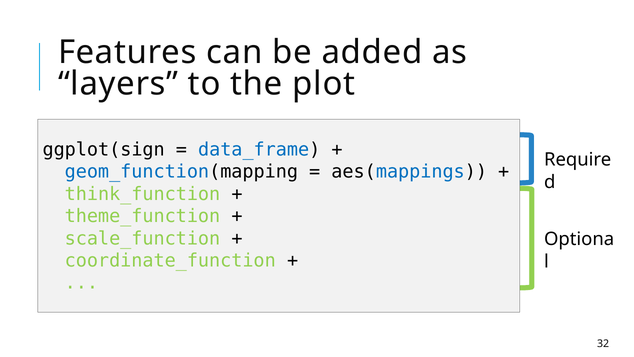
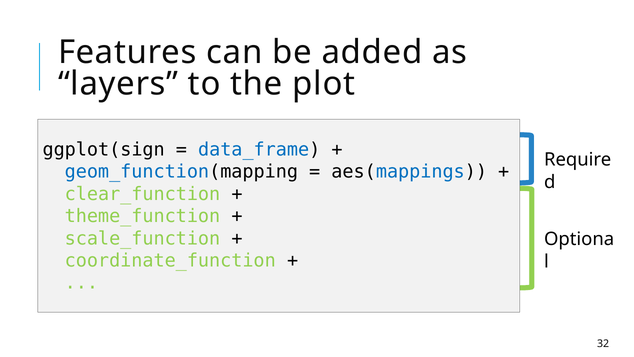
think_function: think_function -> clear_function
